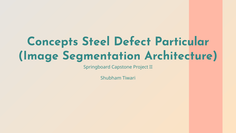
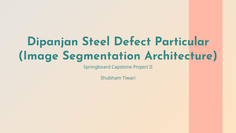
Concepts: Concepts -> Dipanjan
